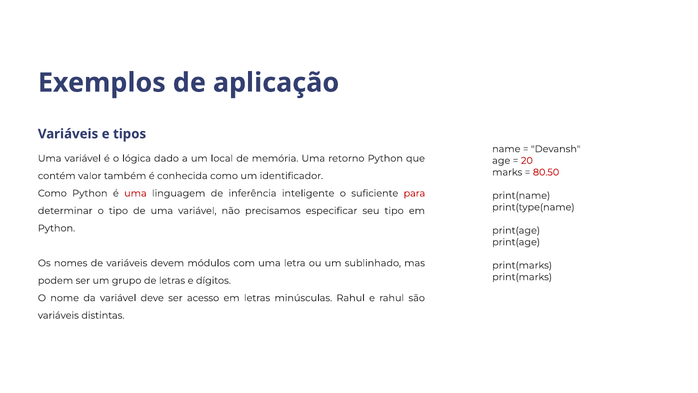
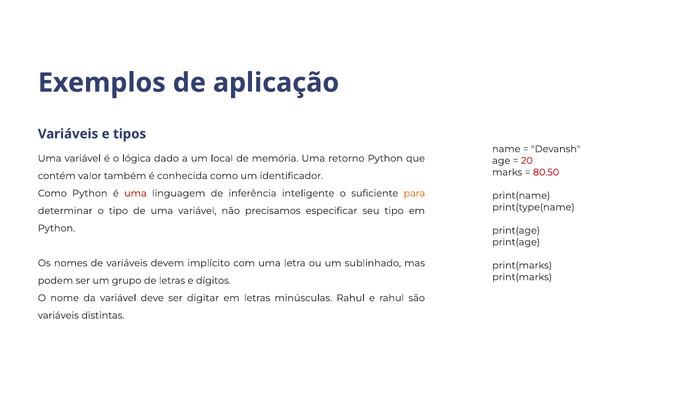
para colour: red -> orange
módulos: módulos -> implícito
acesso: acesso -> digitar
